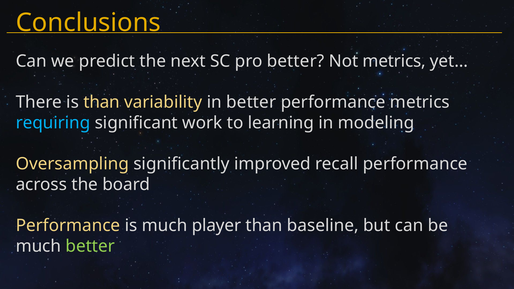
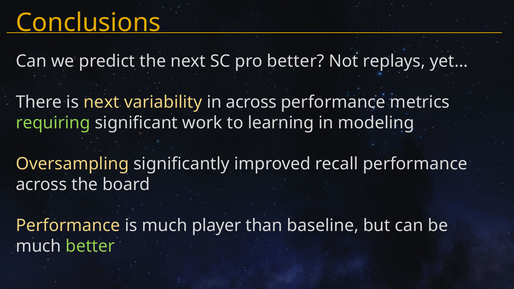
Not metrics: metrics -> replays
is than: than -> next
in better: better -> across
requiring colour: light blue -> light green
